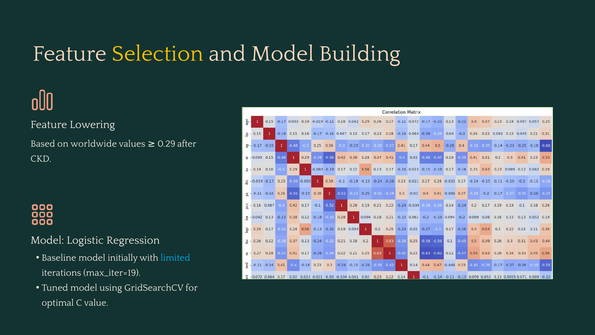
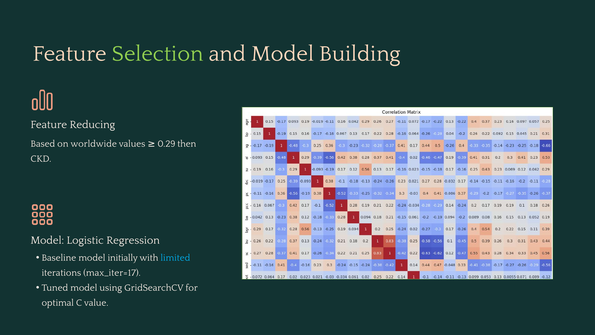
Selection colour: yellow -> light green
Lowering: Lowering -> Reducing
after: after -> then
max_iter=19: max_iter=19 -> max_iter=17
